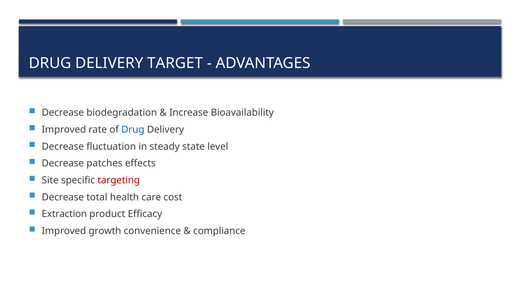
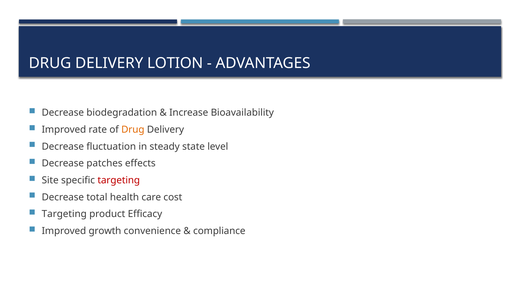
TARGET: TARGET -> LOTION
Drug at (133, 130) colour: blue -> orange
Extraction at (64, 214): Extraction -> Targeting
